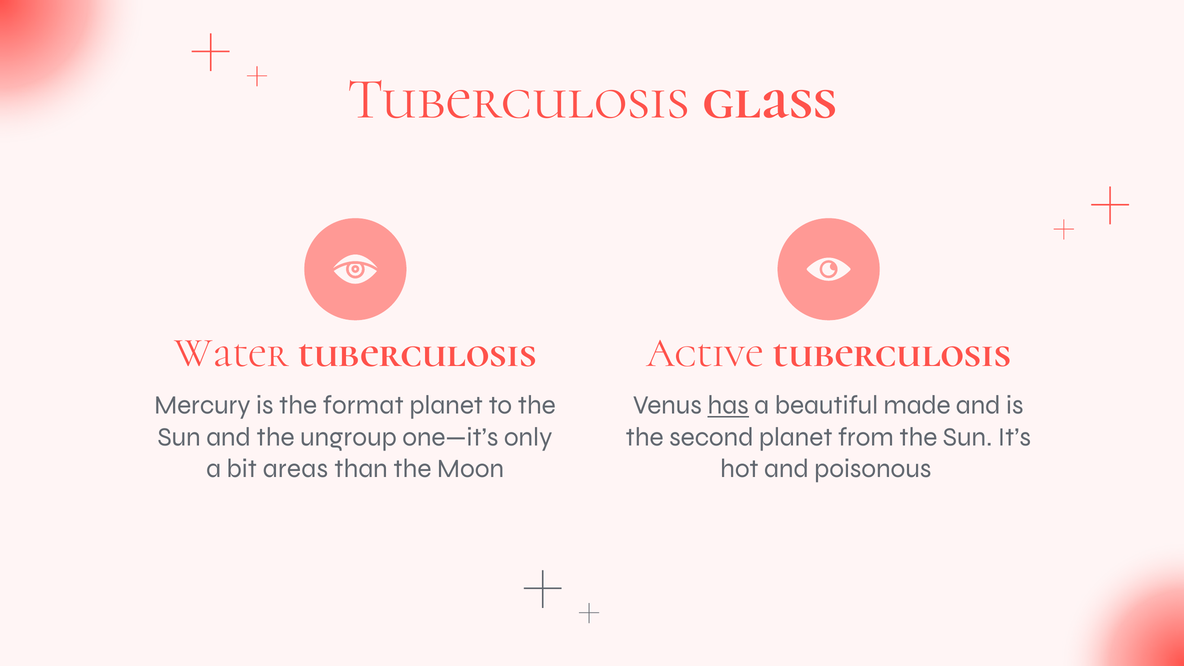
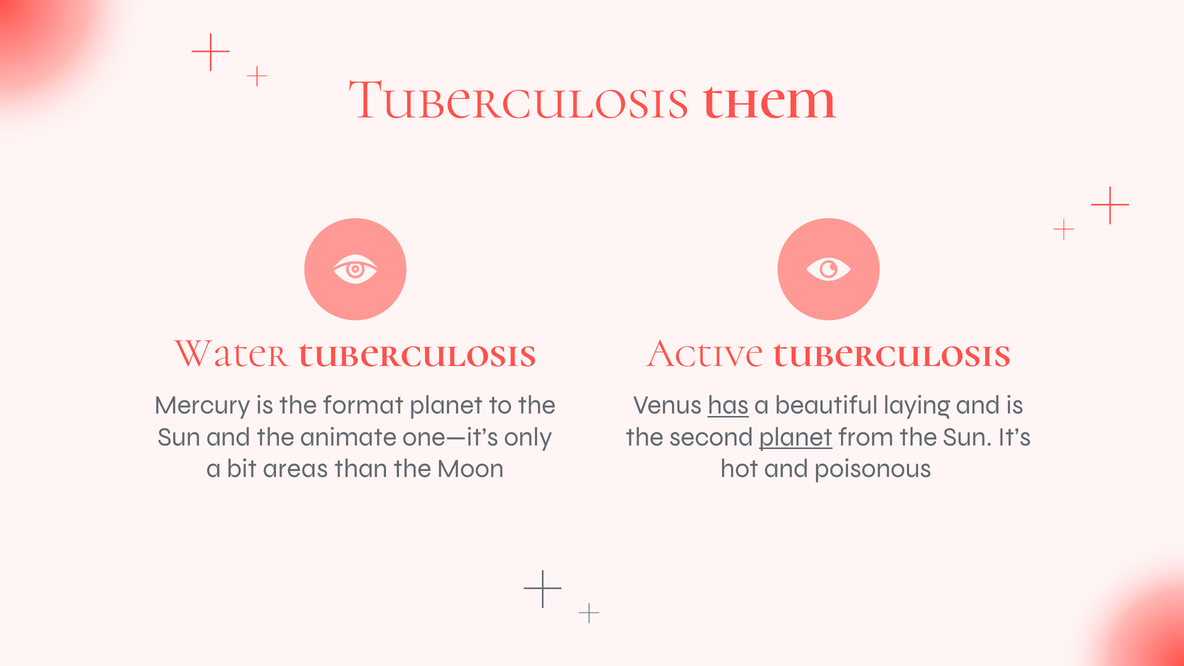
glass: glass -> them
made: made -> laying
ungroup: ungroup -> animate
planet at (796, 437) underline: none -> present
